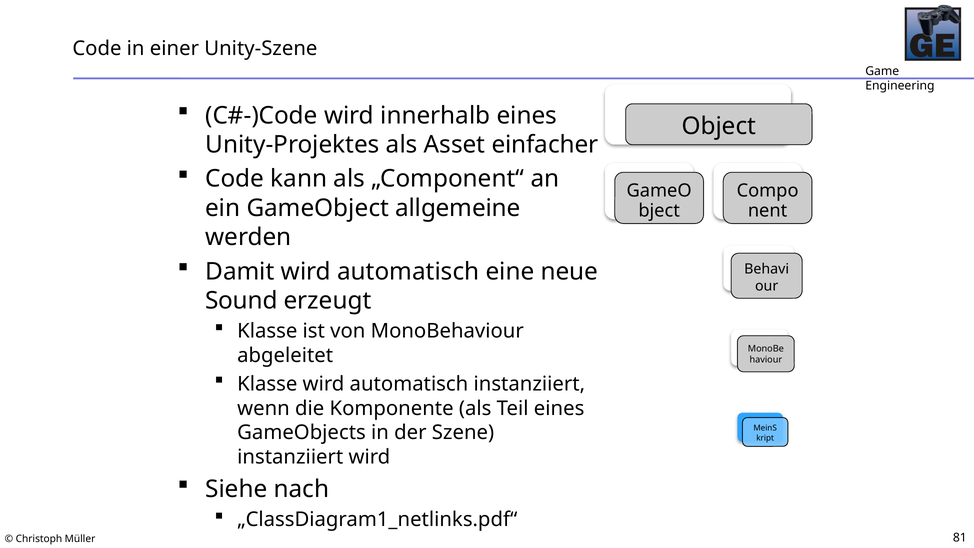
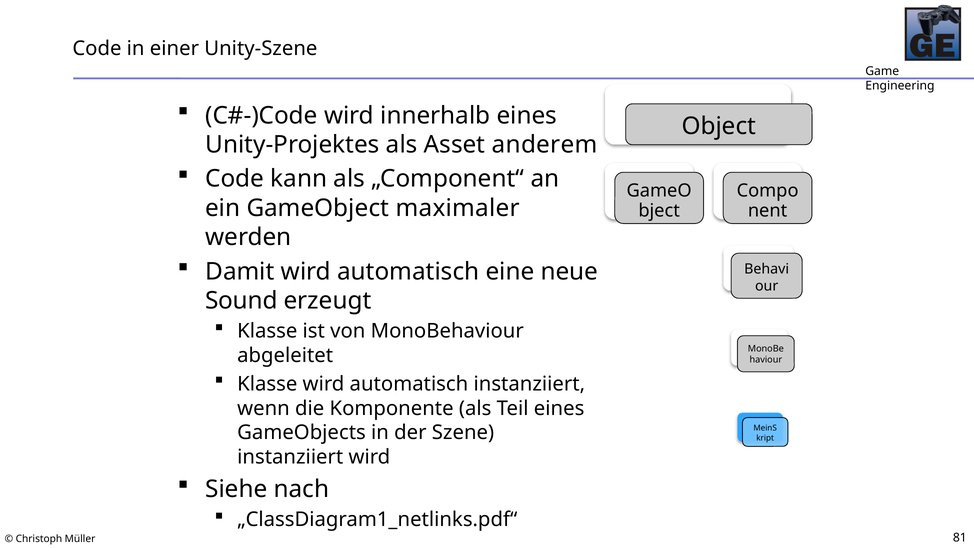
einfacher: einfacher -> anderem
allgemeine: allgemeine -> maximaler
